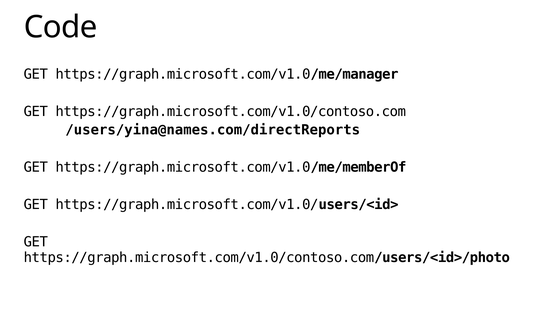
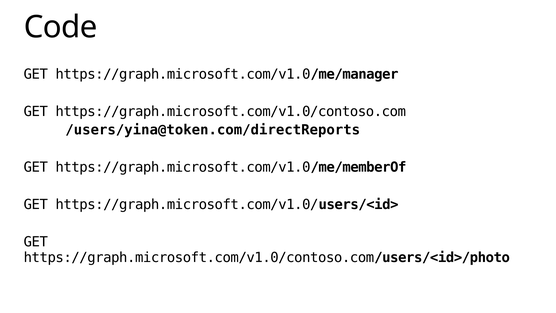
/users/yina@names.com/directReports: /users/yina@names.com/directReports -> /users/yina@token.com/directReports
